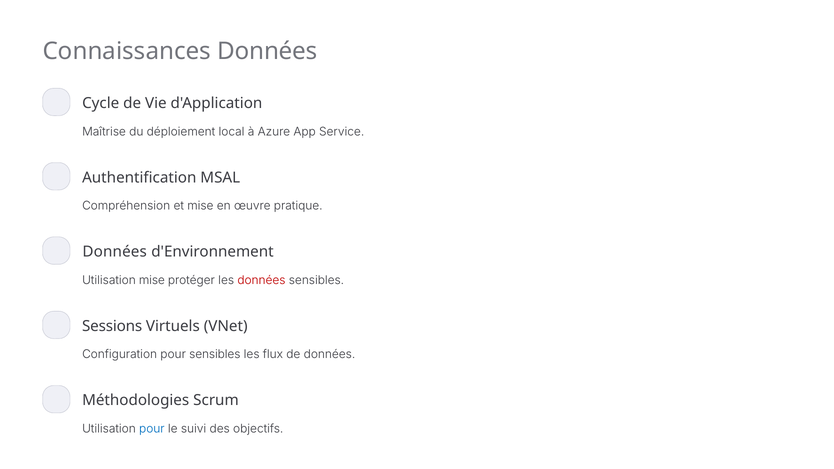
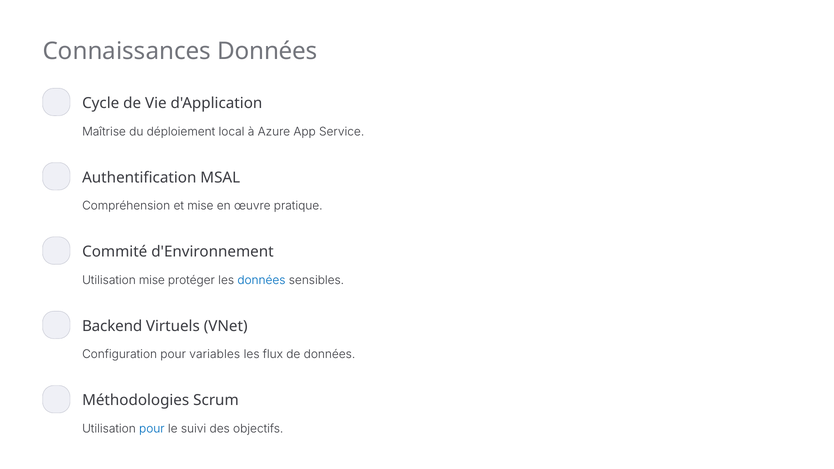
Données at (115, 252): Données -> Commité
données at (261, 280) colour: red -> blue
Sessions: Sessions -> Backend
pour sensibles: sensibles -> variables
